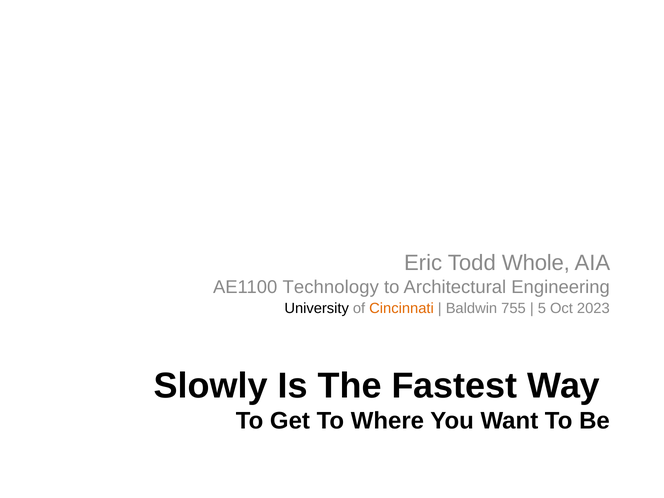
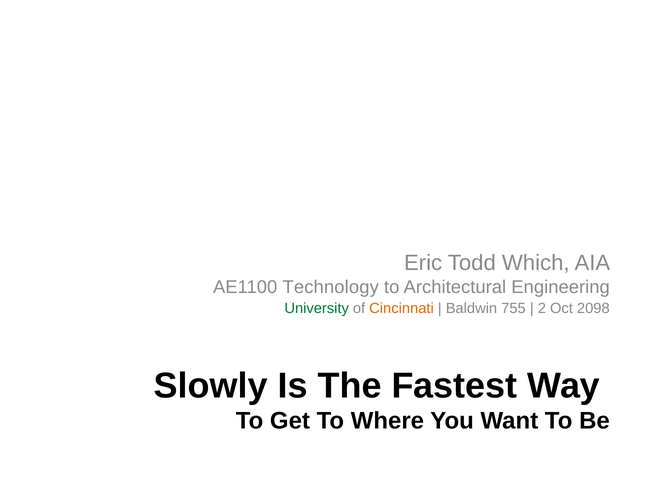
Whole: Whole -> Which
University colour: black -> green
5: 5 -> 2
2023: 2023 -> 2098
